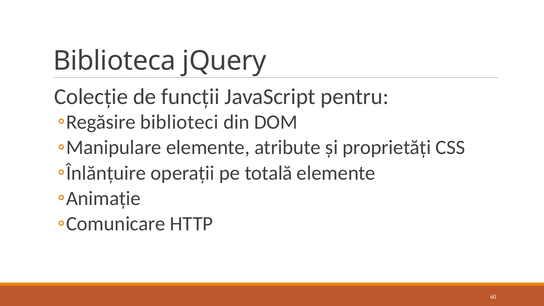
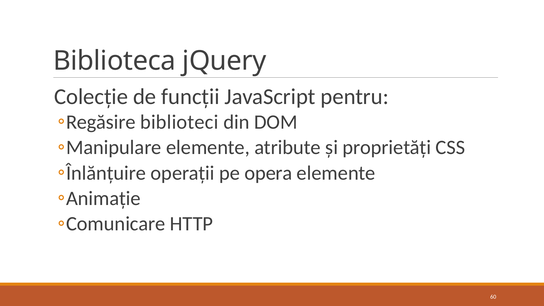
totală: totală -> opera
